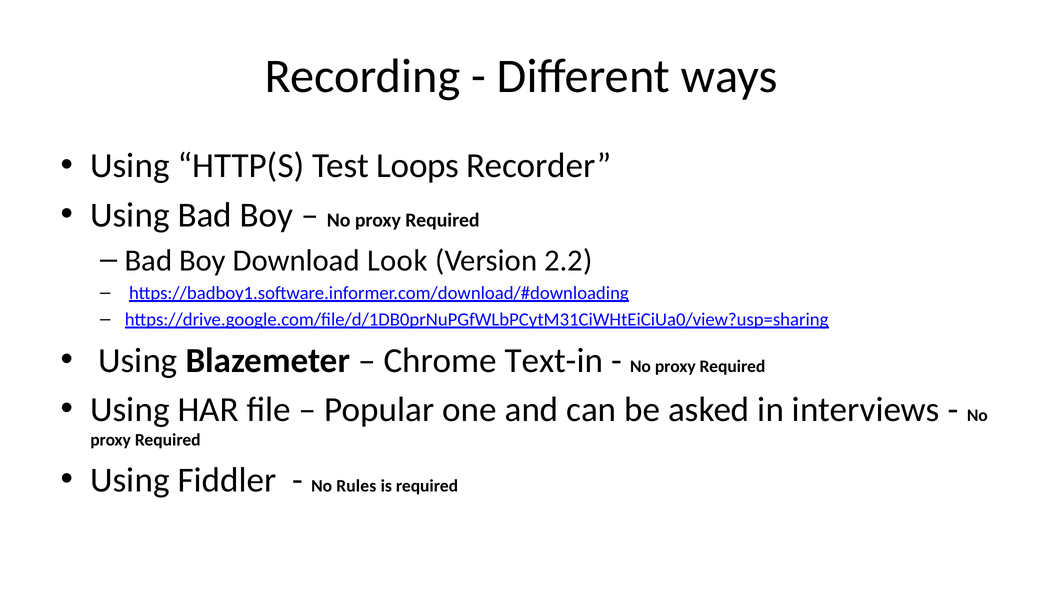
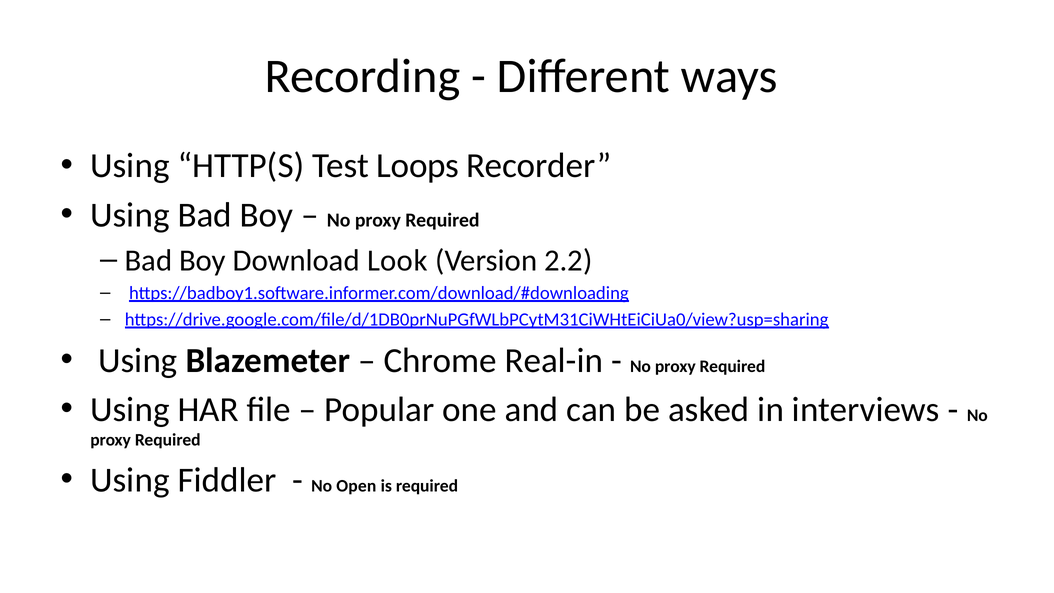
Text-in: Text-in -> Real-in
Rules: Rules -> Open
